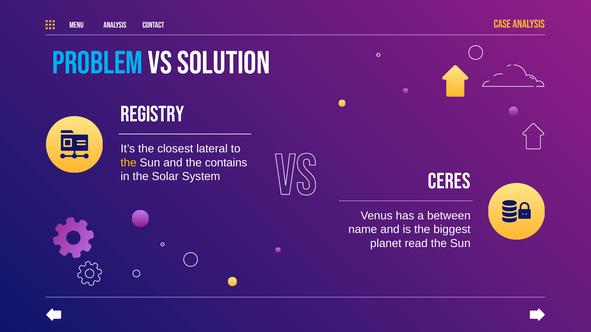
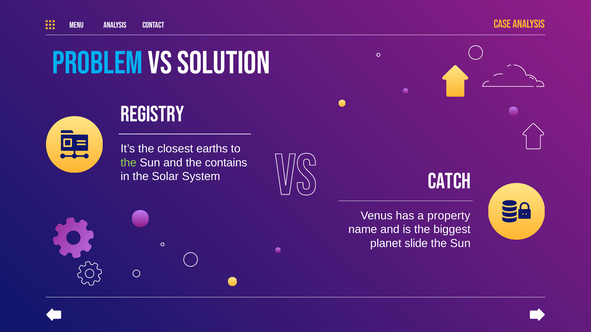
lateral: lateral -> earths
the at (129, 163) colour: yellow -> light green
CERES: CERES -> CATCH
between: between -> property
read: read -> slide
